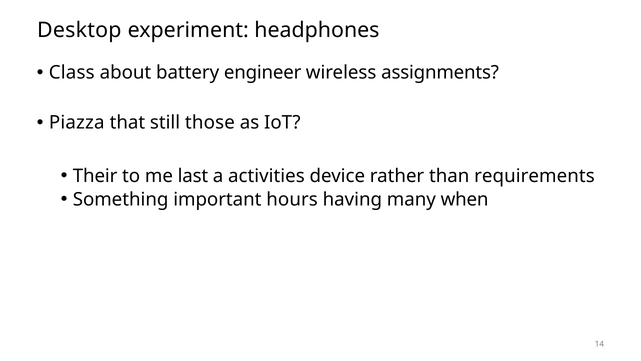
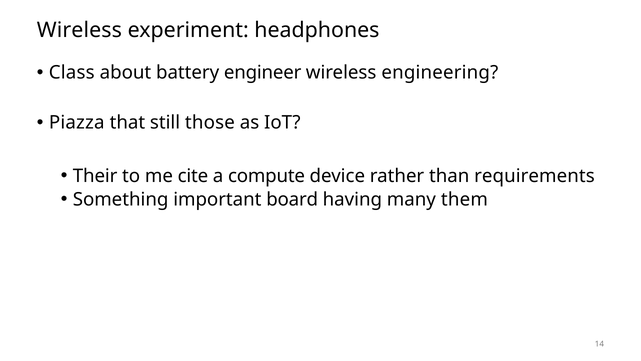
Desktop at (79, 30): Desktop -> Wireless
assignments: assignments -> engineering
last: last -> cite
activities: activities -> compute
hours: hours -> board
when: when -> them
